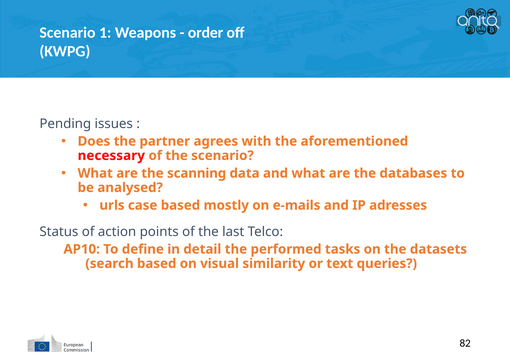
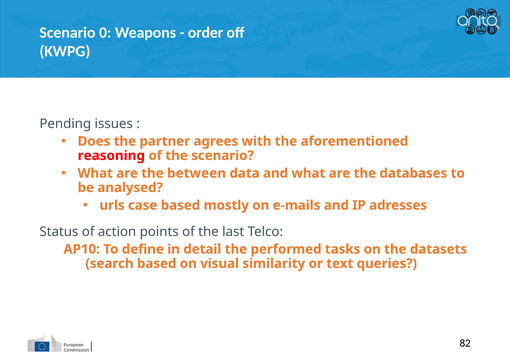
1: 1 -> 0
necessary: necessary -> reasoning
scanning: scanning -> between
